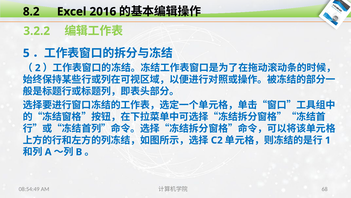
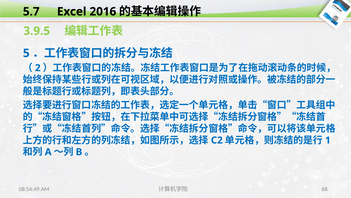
8.2: 8.2 -> 5.7
3.2.2: 3.2.2 -> 3.9.5
